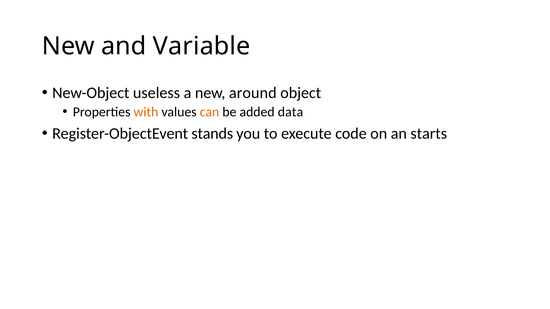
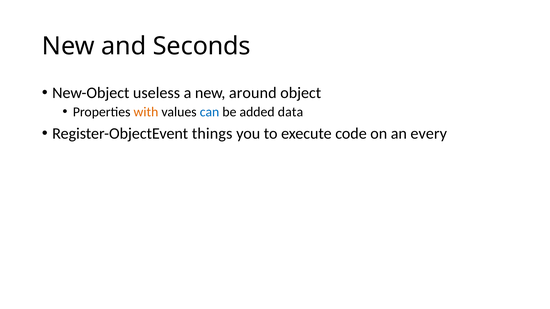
Variable: Variable -> Seconds
can colour: orange -> blue
stands: stands -> things
starts: starts -> every
